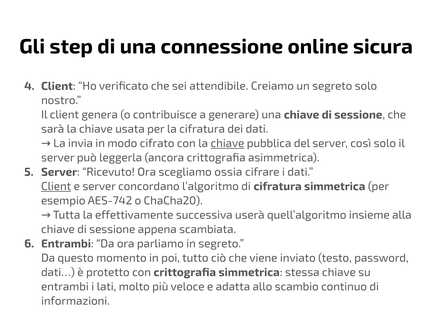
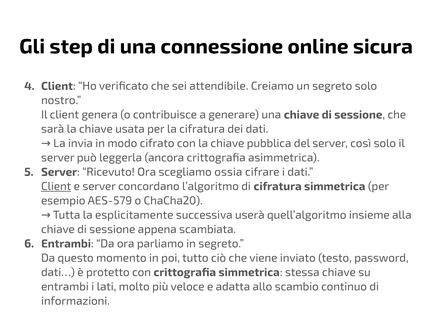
chiave at (227, 143) underline: present -> none
AES-742: AES-742 -> AES-579
effettivamente: effettivamente -> esplicitamente
